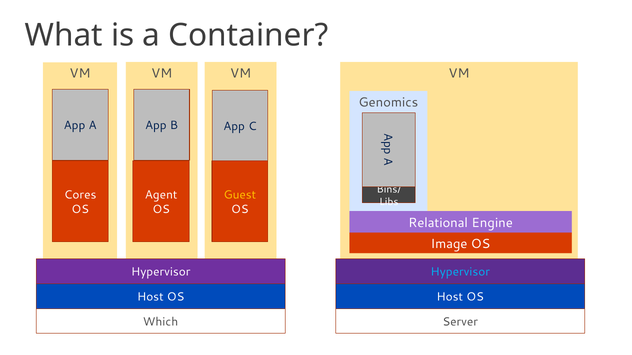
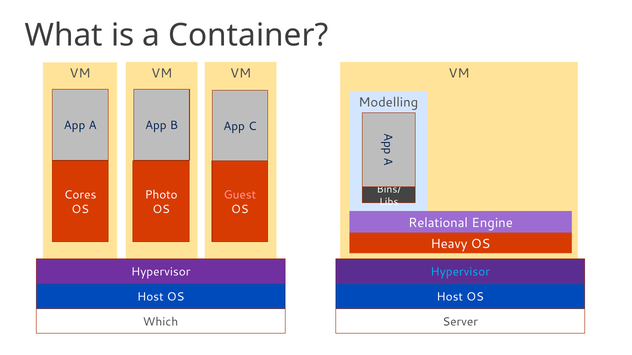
Genomics: Genomics -> Modelling
Agent: Agent -> Photo
Guest colour: yellow -> pink
Image: Image -> Heavy
